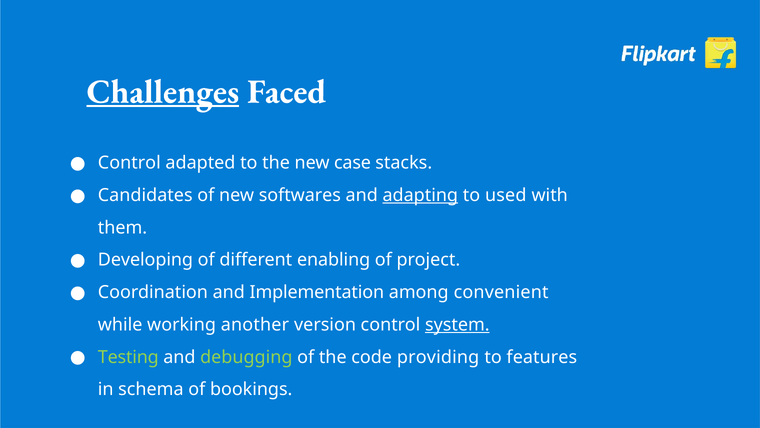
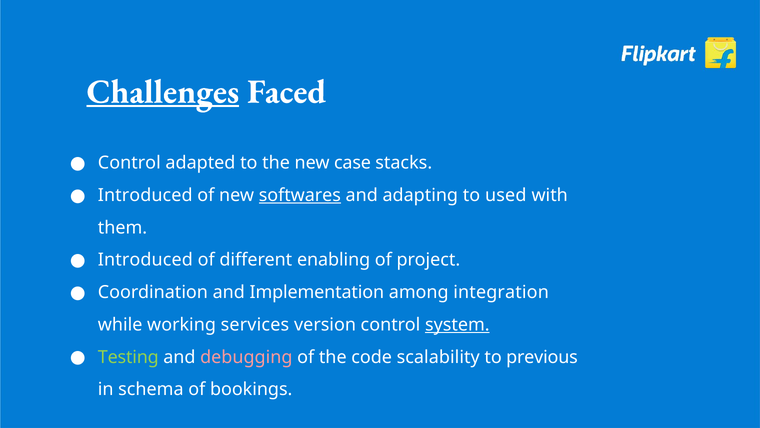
Candidates at (145, 195): Candidates -> Introduced
softwares underline: none -> present
adapting underline: present -> none
Developing at (145, 260): Developing -> Introduced
convenient: convenient -> integration
another: another -> services
debugging colour: light green -> pink
providing: providing -> scalability
features: features -> previous
